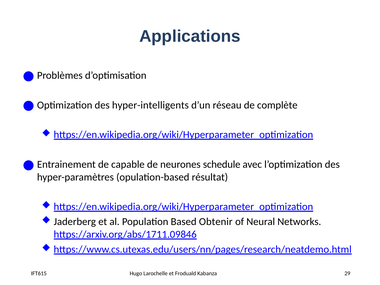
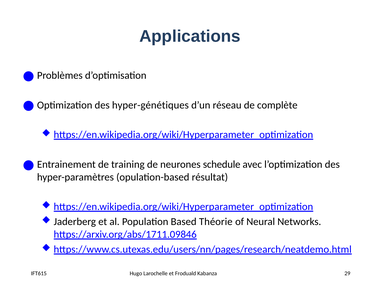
hyper-intelligents: hyper-intelligents -> hyper-génétiques
capable: capable -> training
Obtenir: Obtenir -> Théorie
